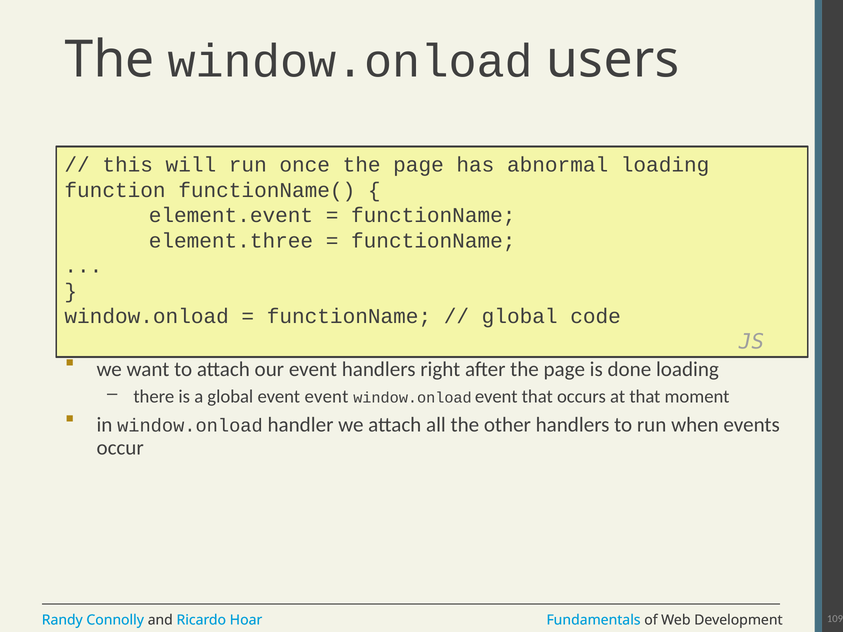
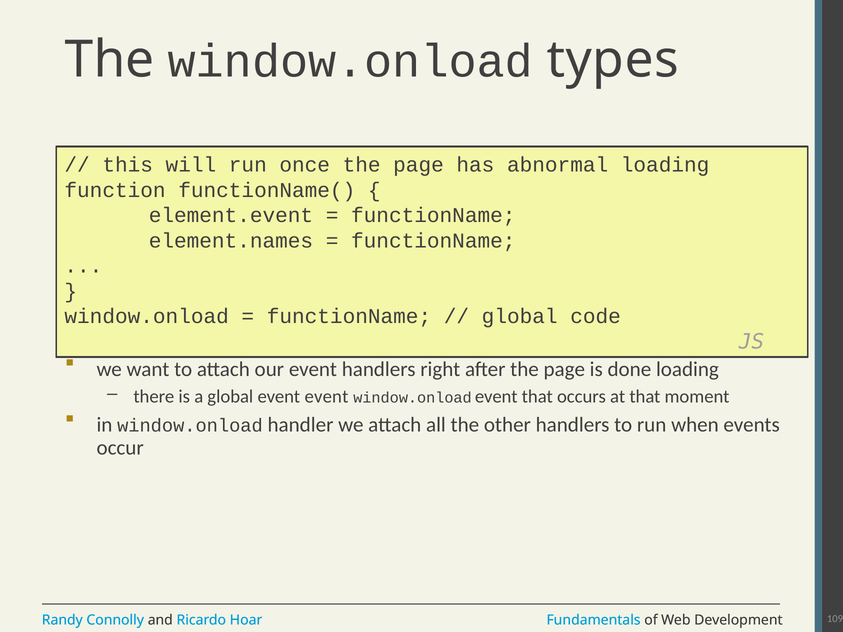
users: users -> types
element.three: element.three -> element.names
